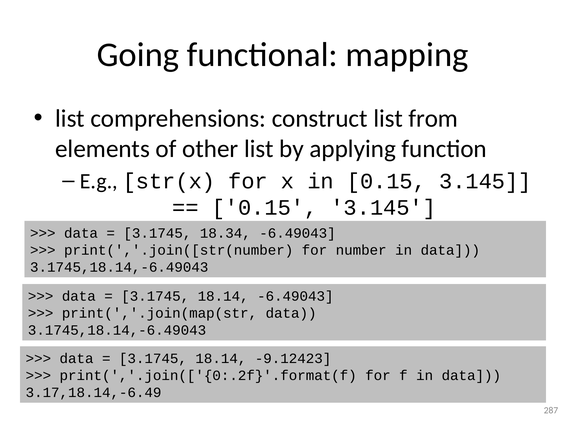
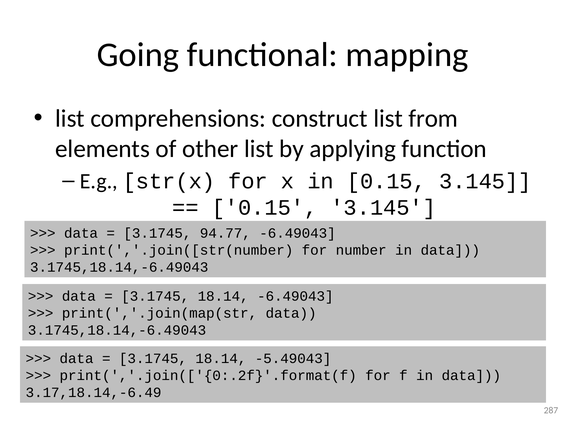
18.34: 18.34 -> 94.77
-9.12423: -9.12423 -> -5.49043
